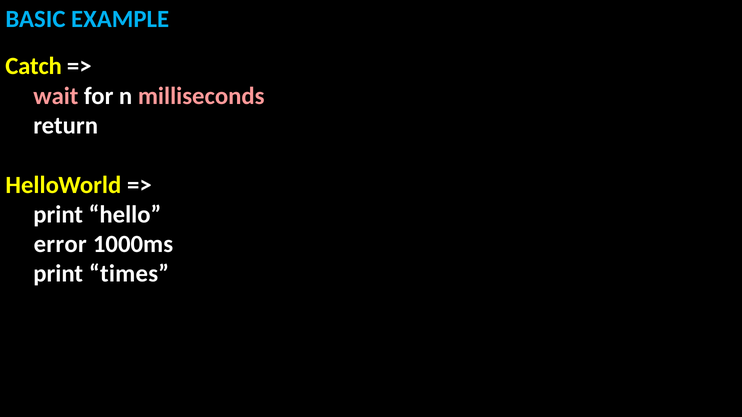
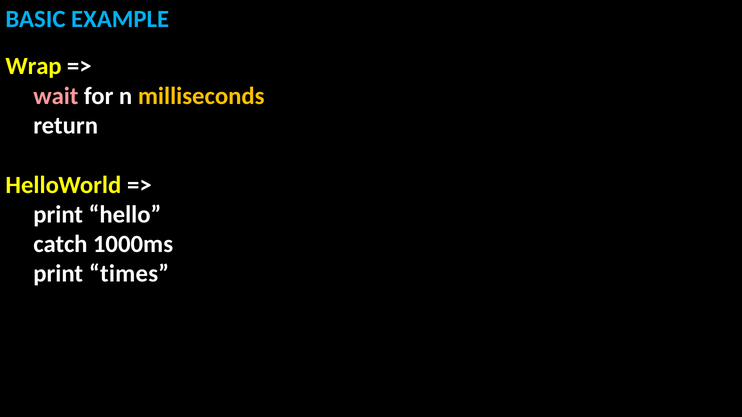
Catch: Catch -> Wrap
milliseconds colour: pink -> yellow
error: error -> catch
